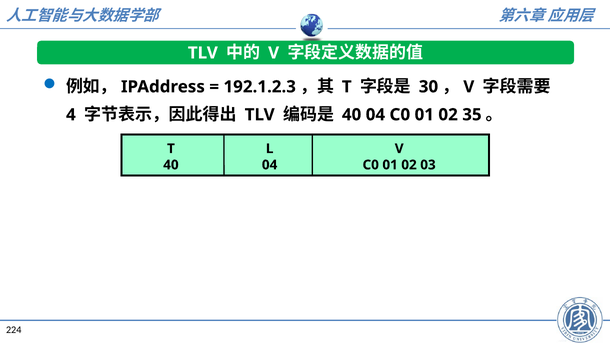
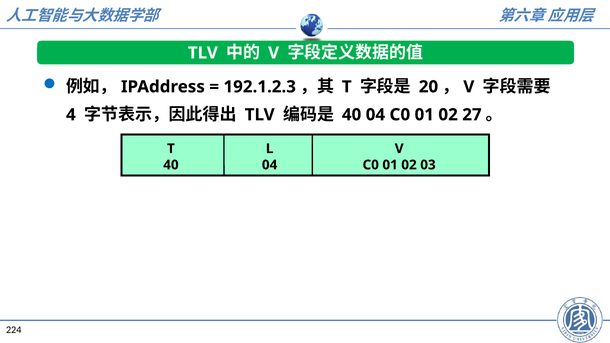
30: 30 -> 20
35: 35 -> 27
